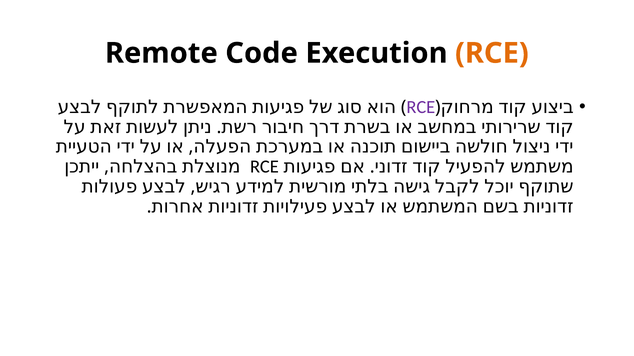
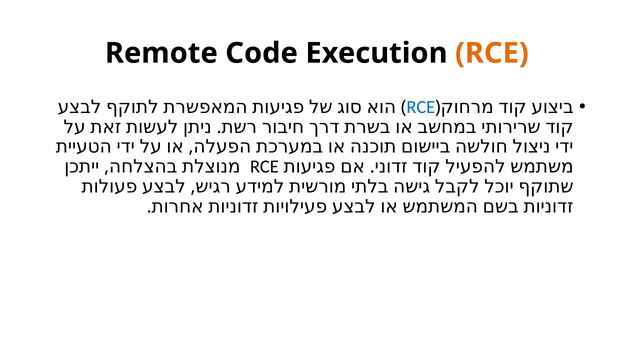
RCE at (421, 107) colour: purple -> blue
